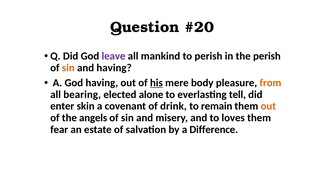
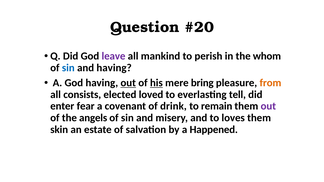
the perish: perish -> whom
sin at (68, 68) colour: orange -> blue
out at (128, 83) underline: none -> present
body: body -> bring
bearing: bearing -> consists
alone: alone -> loved
skin: skin -> fear
out at (268, 106) colour: orange -> purple
fear: fear -> skin
Difference: Difference -> Happened
